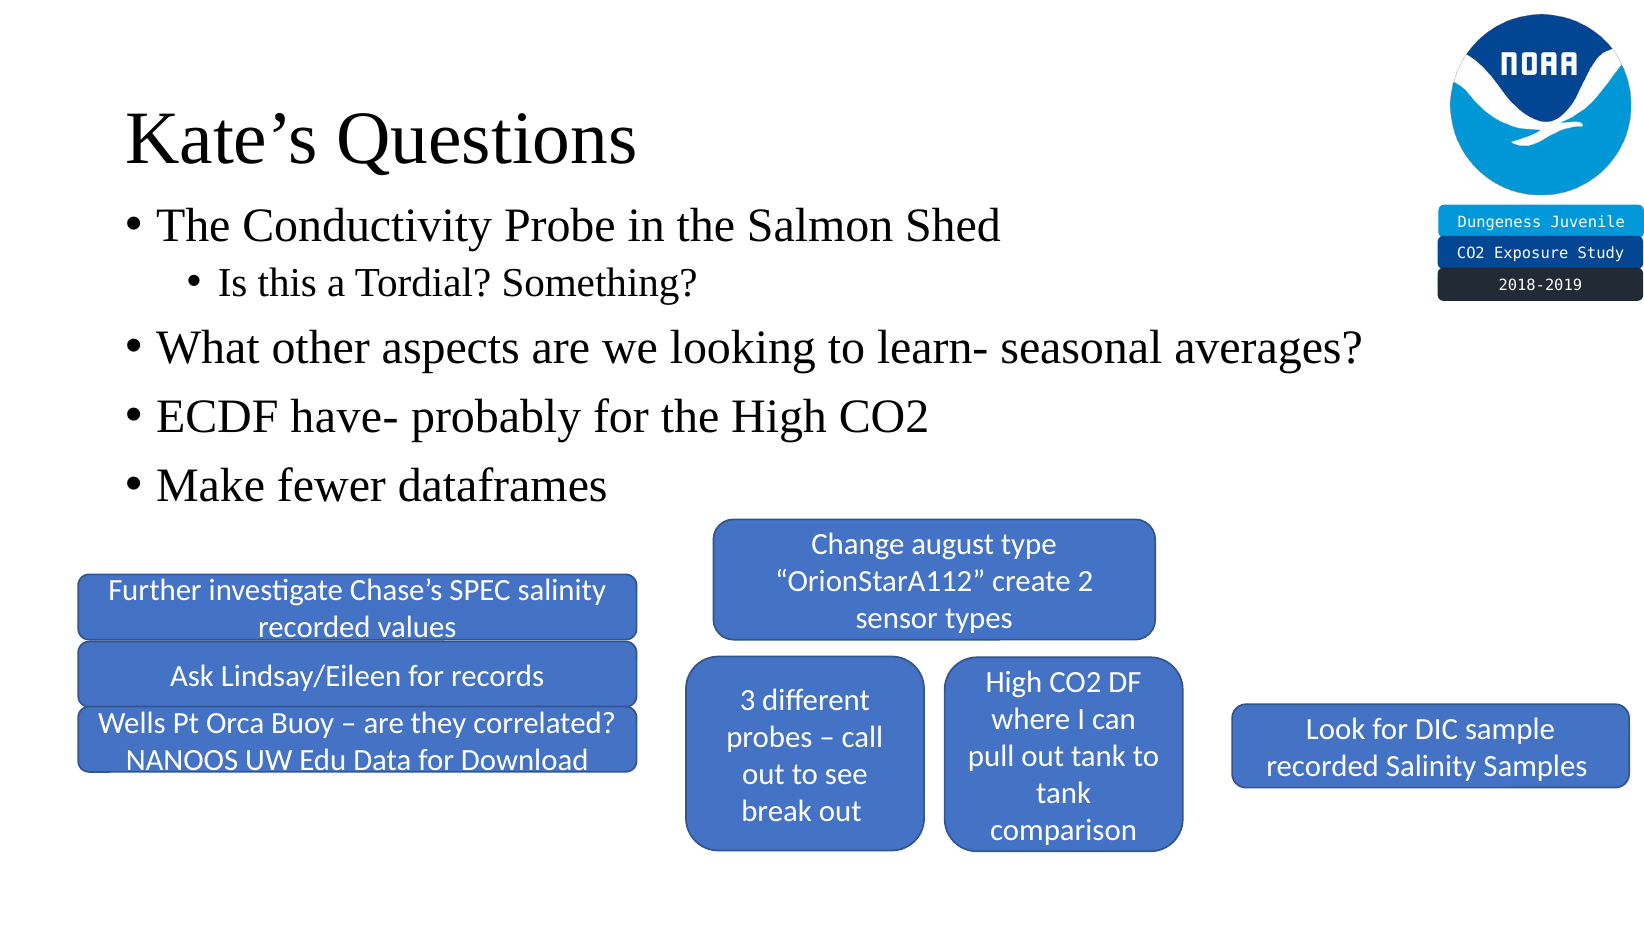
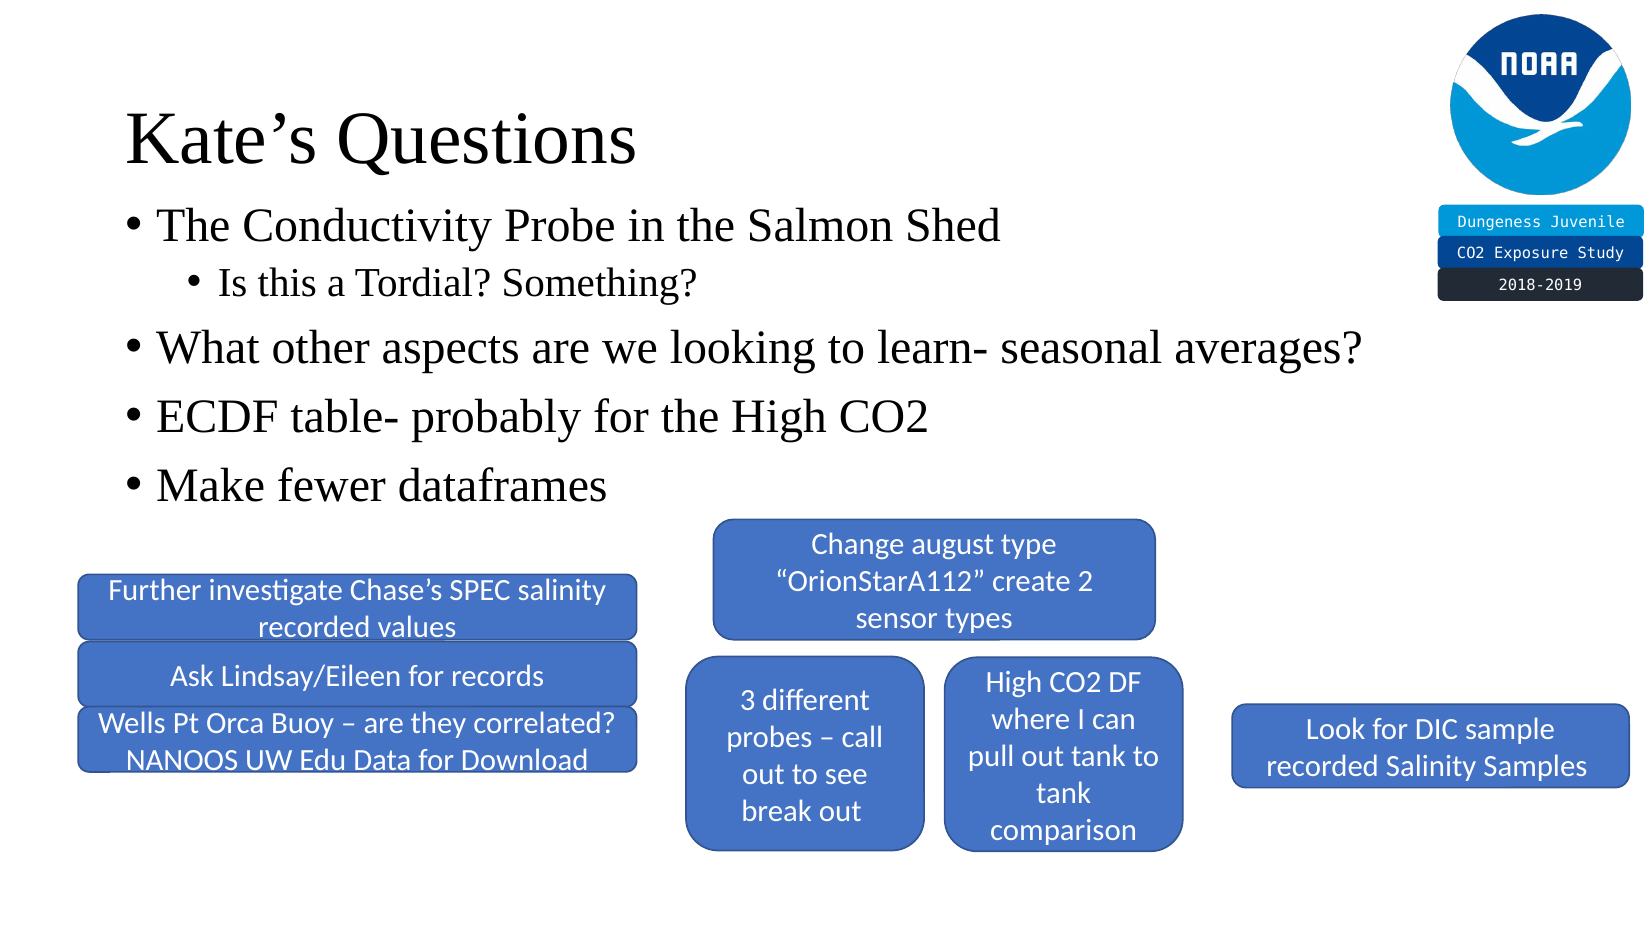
have-: have- -> table-
